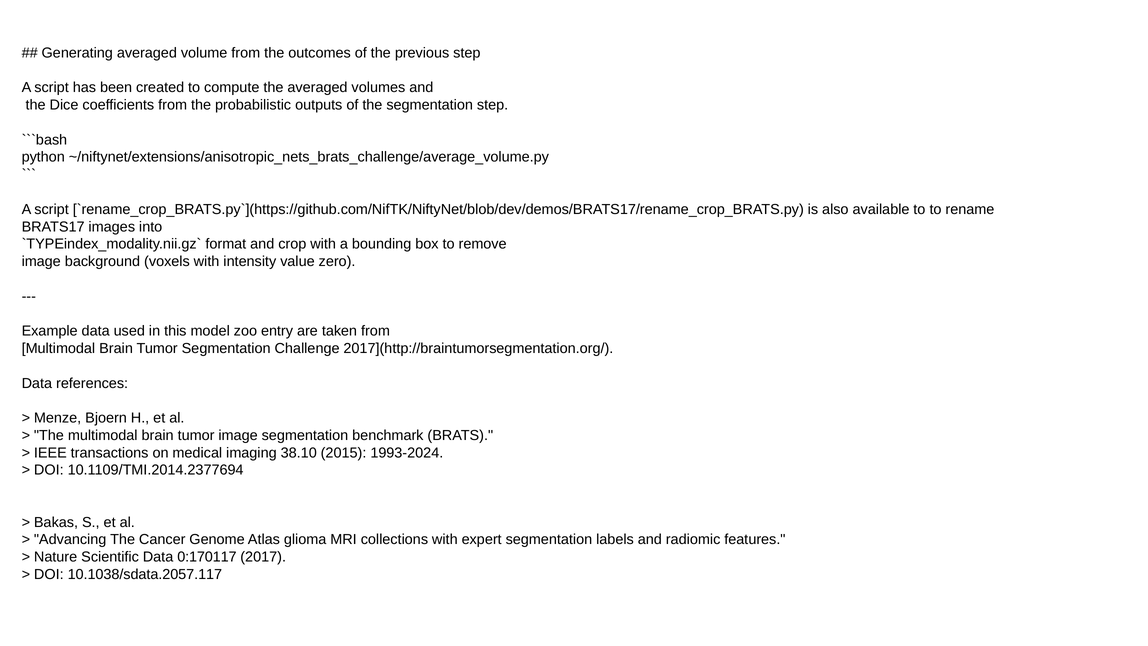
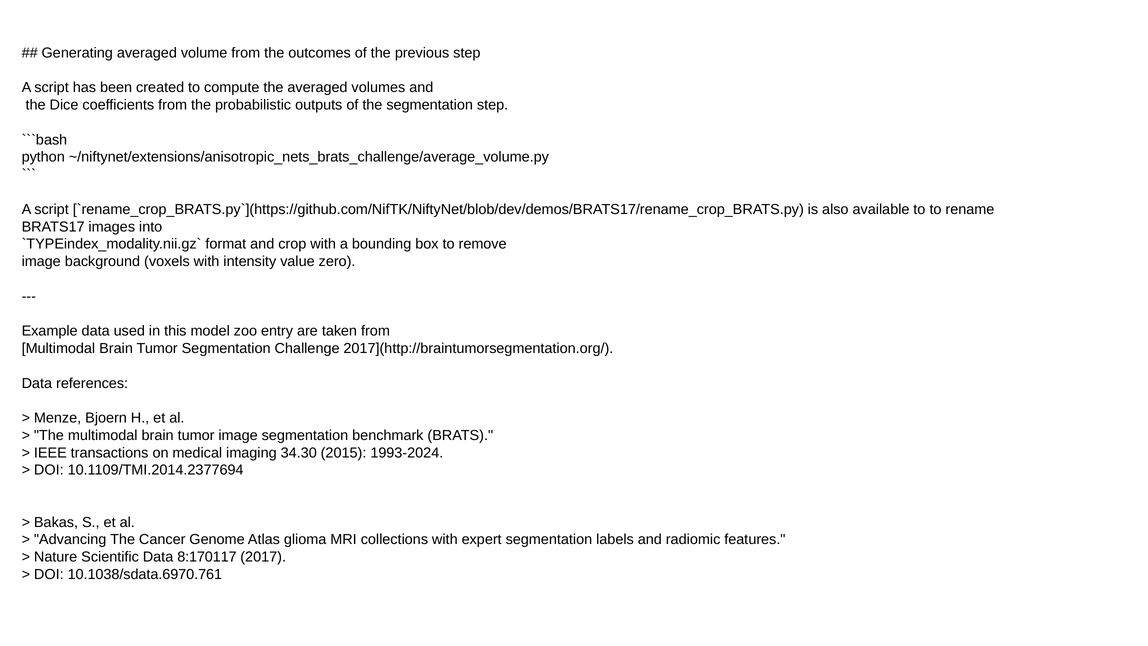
38.10: 38.10 -> 34.30
0:170117: 0:170117 -> 8:170117
10.1038/sdata.2057.117: 10.1038/sdata.2057.117 -> 10.1038/sdata.6970.761
